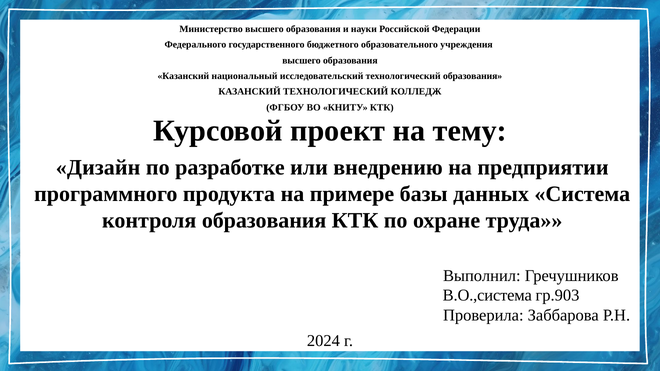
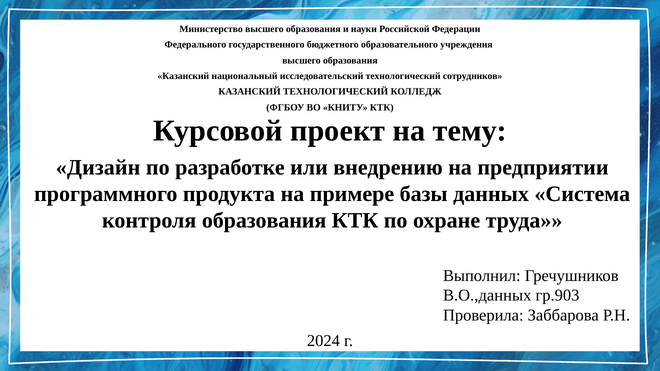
технологический образования: образования -> сотрудников
В.О.,система: В.О.,система -> В.О.,данных
